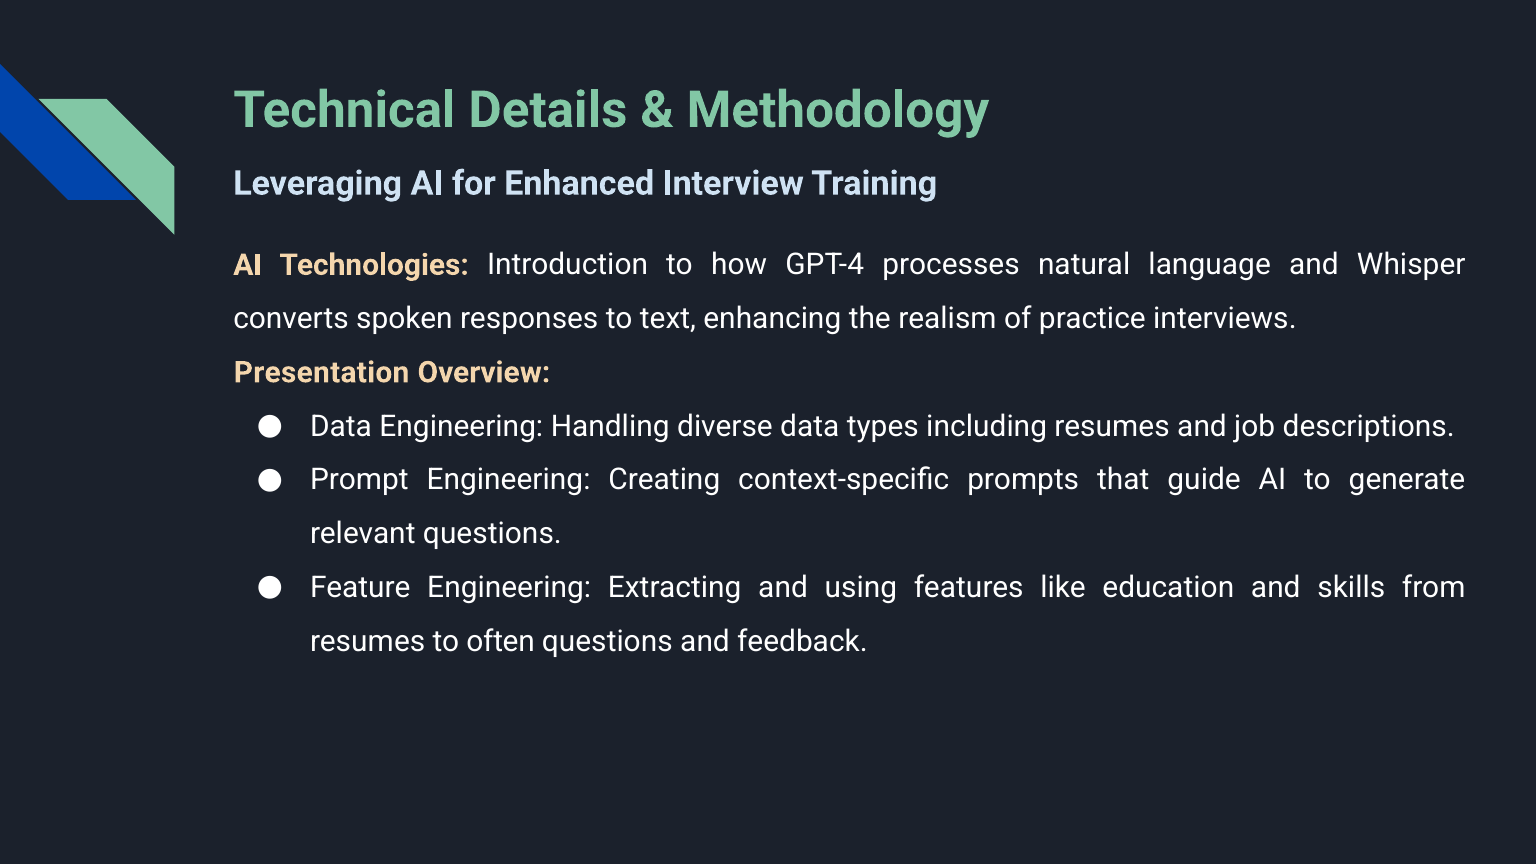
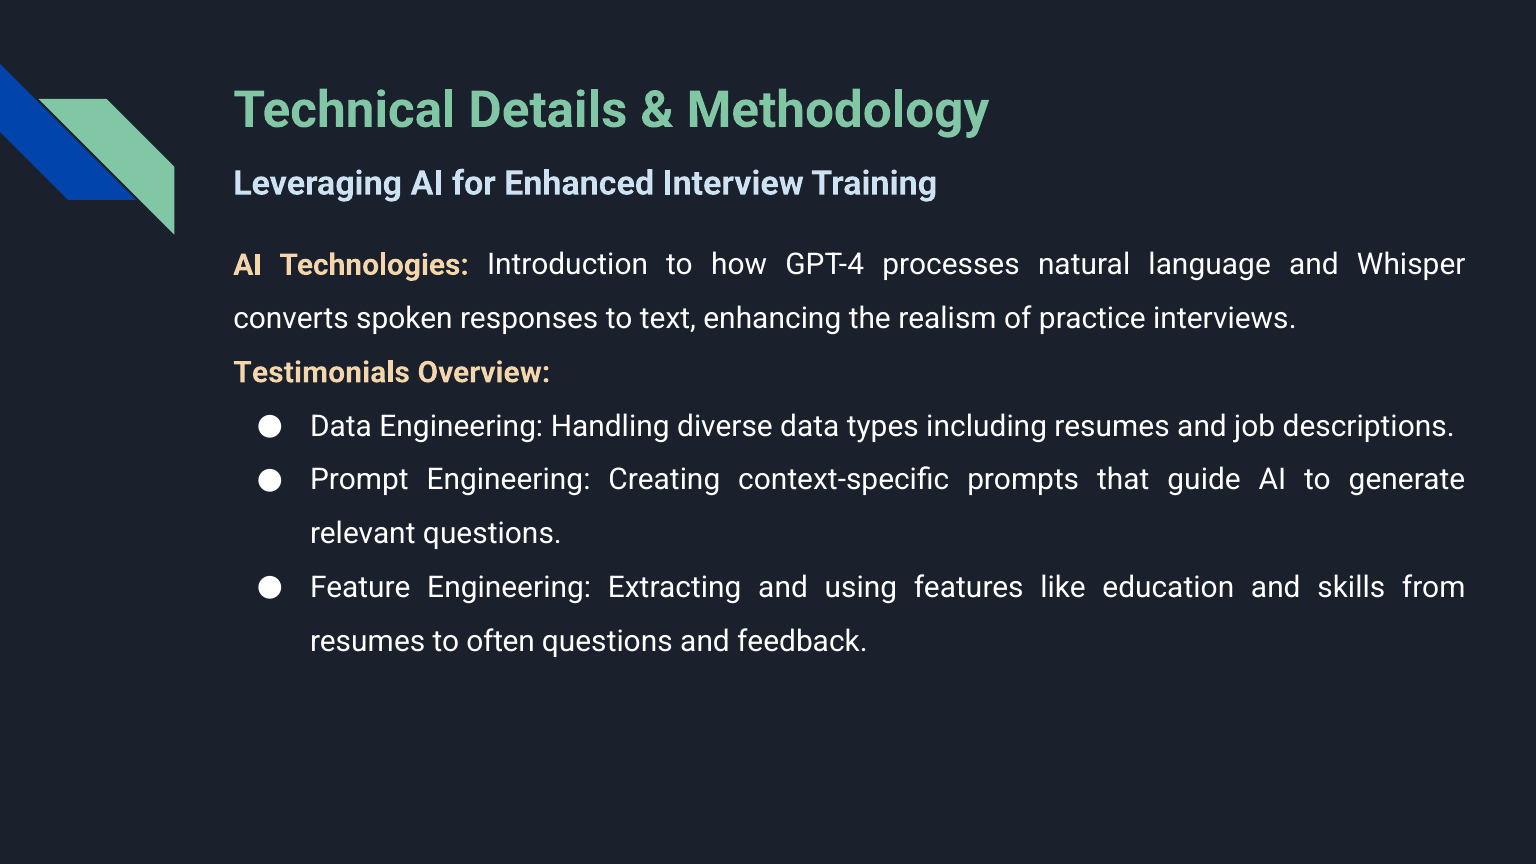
Presentation: Presentation -> Testimonials
